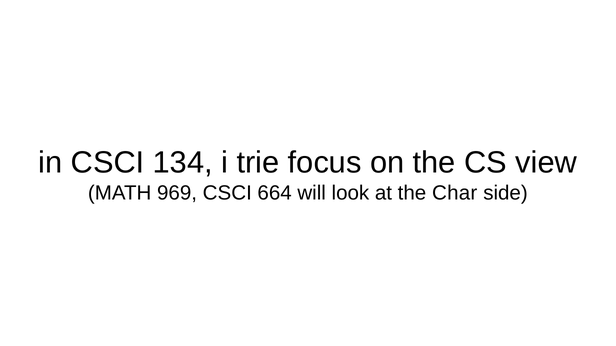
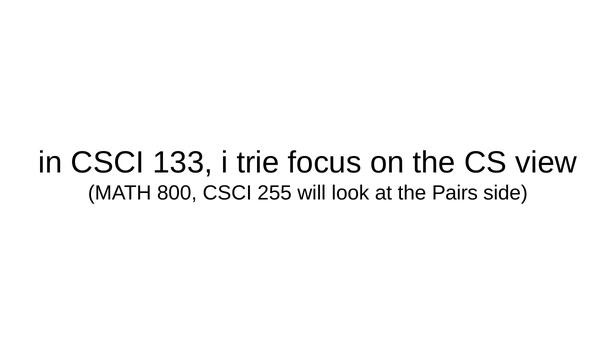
134: 134 -> 133
969: 969 -> 800
664: 664 -> 255
Char: Char -> Pairs
